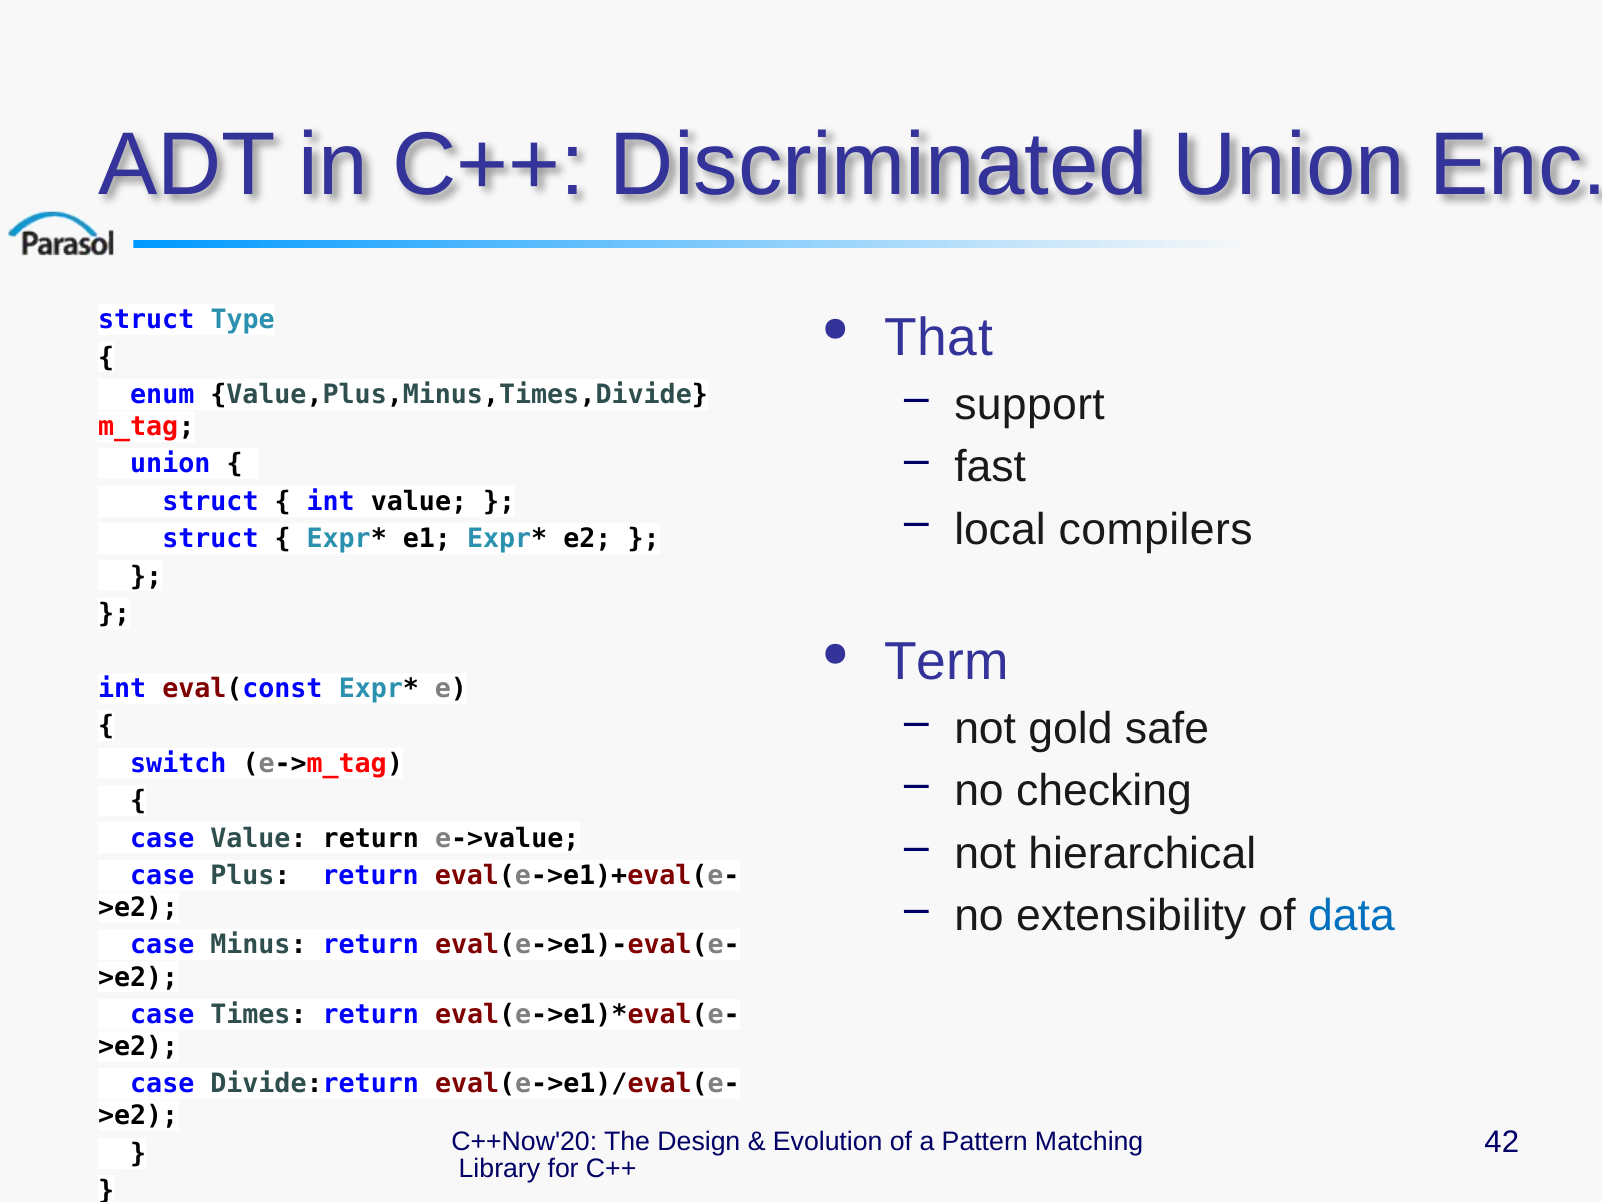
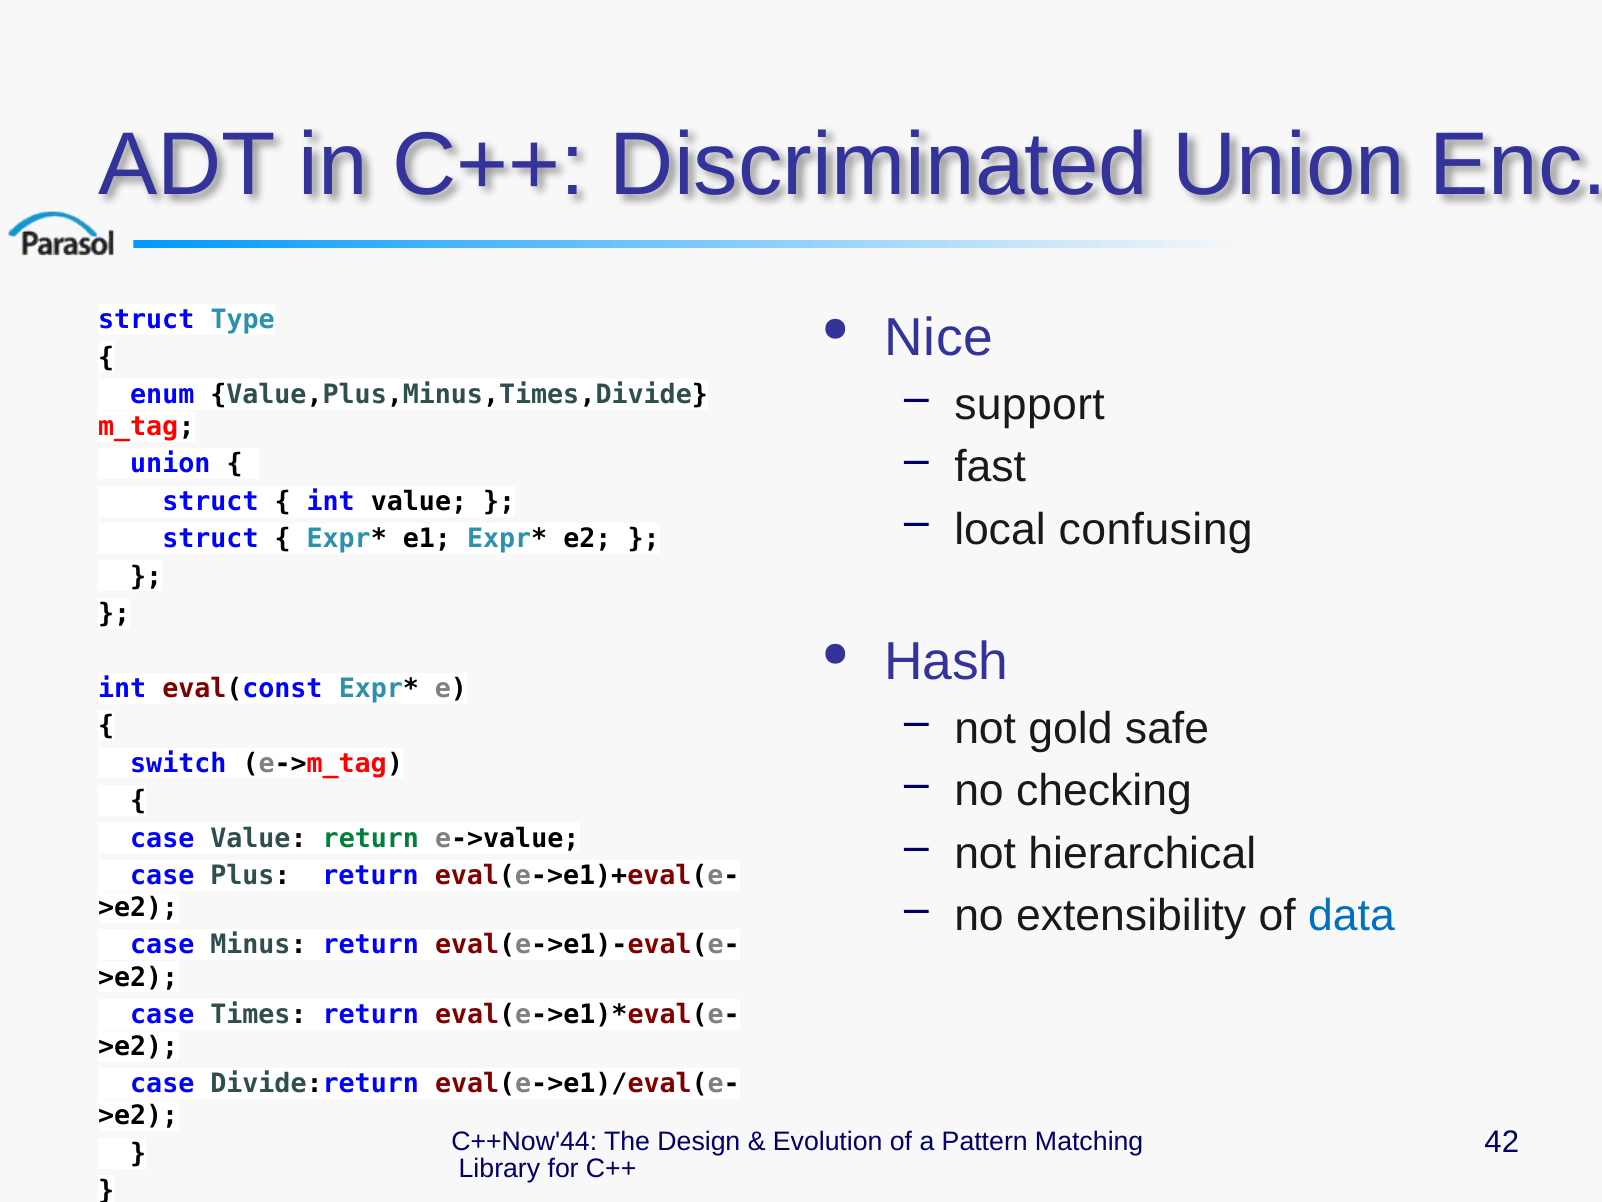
That: That -> Nice
compilers: compilers -> confusing
Term: Term -> Hash
return at (371, 838) colour: black -> green
C++Now'20: C++Now'20 -> C++Now'44
